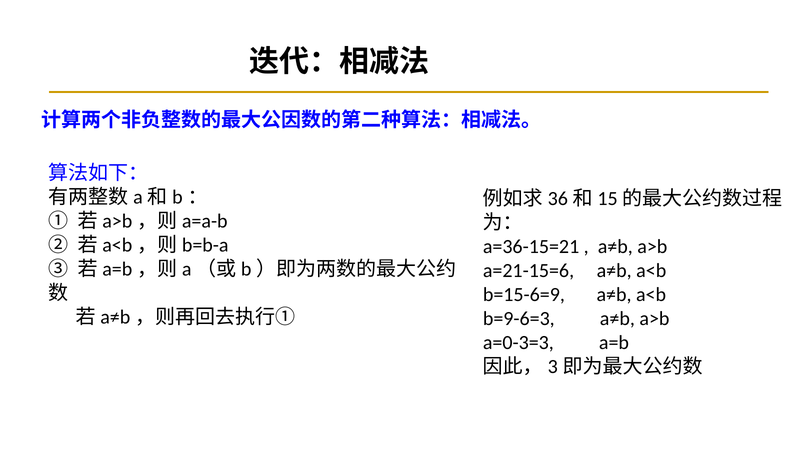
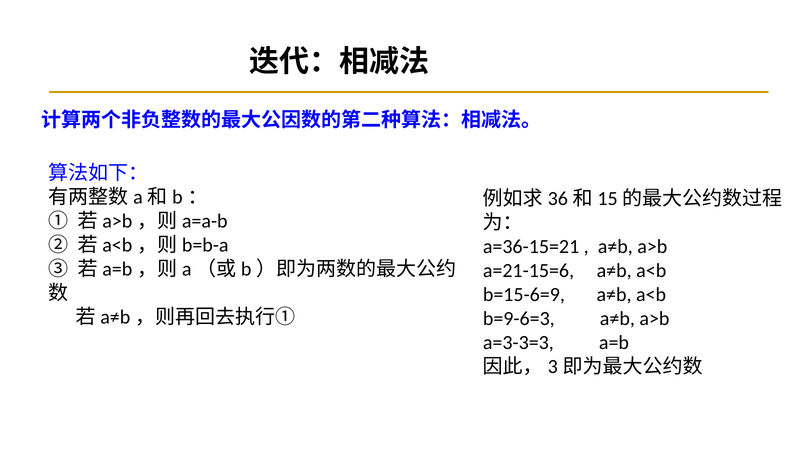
a=0-3=3: a=0-3=3 -> a=3-3=3
